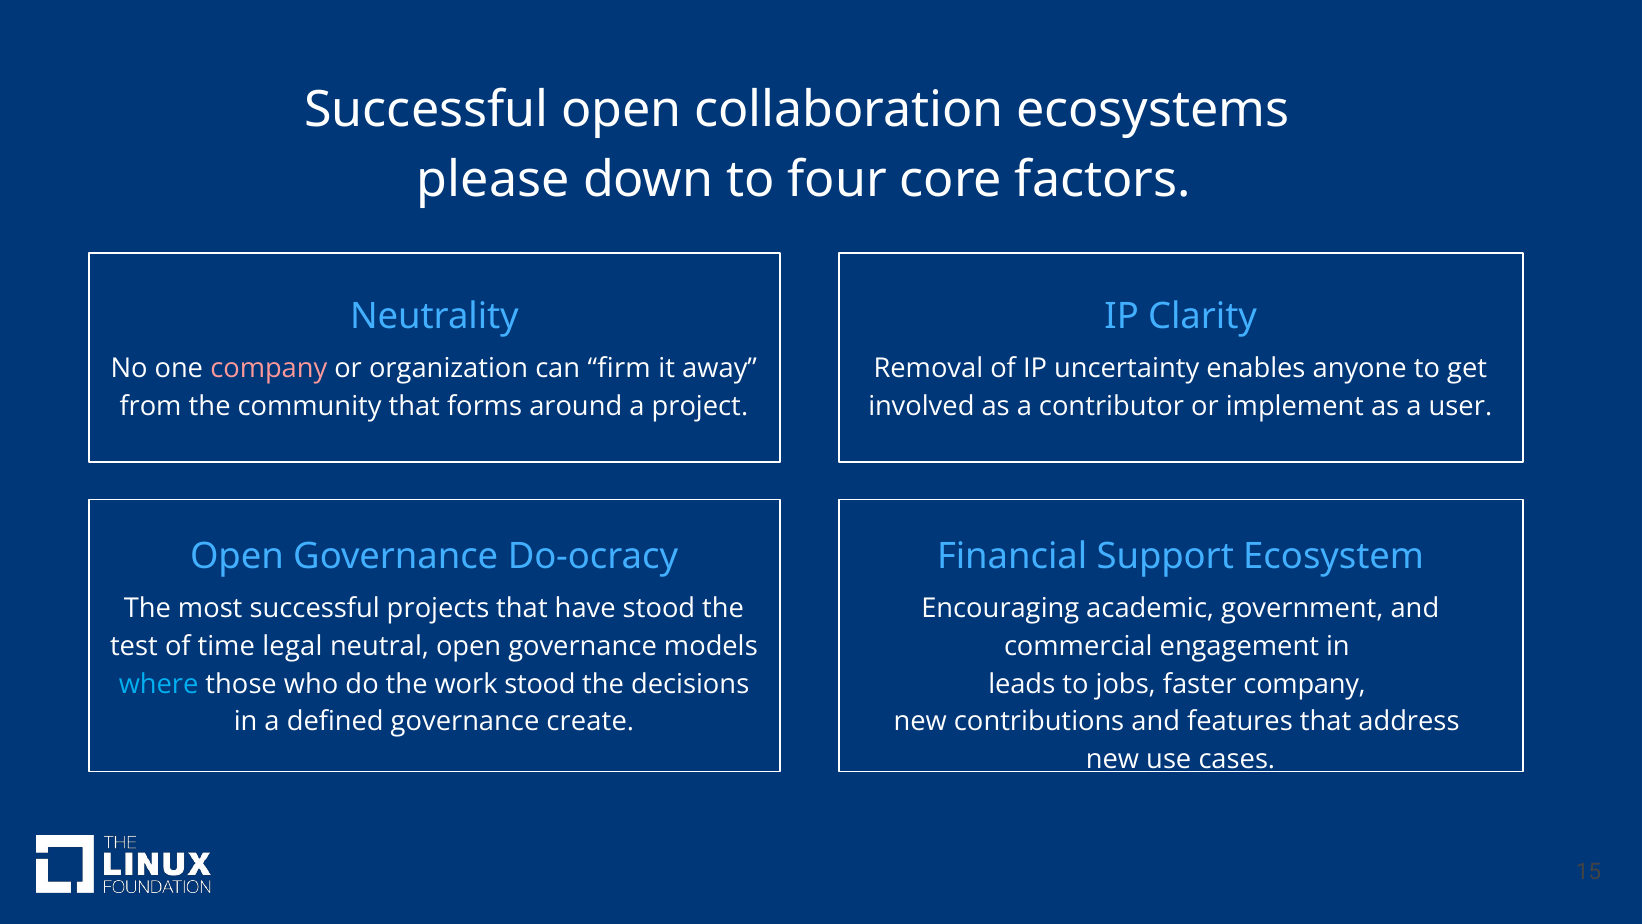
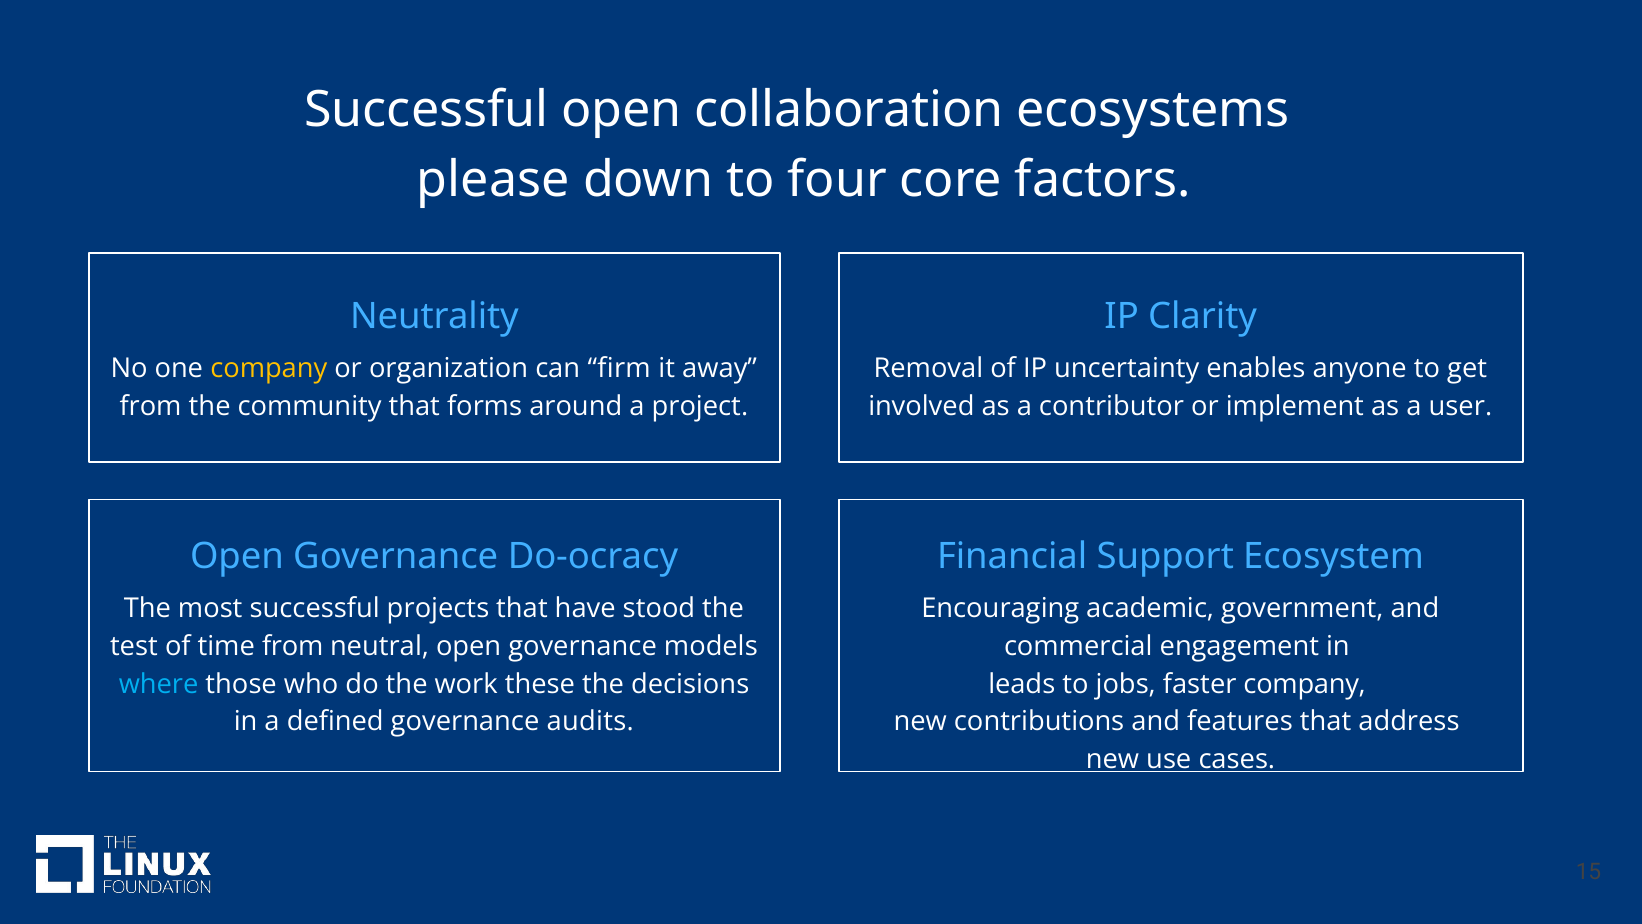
company at (269, 368) colour: pink -> yellow
time legal: legal -> from
work stood: stood -> these
create: create -> audits
